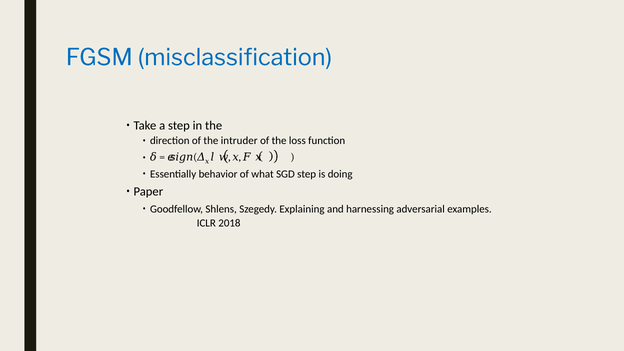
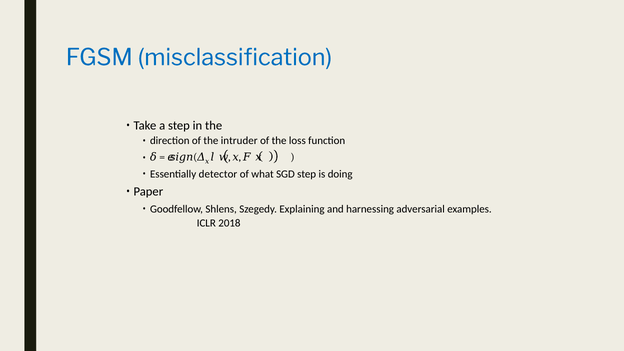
behavior: behavior -> detector
